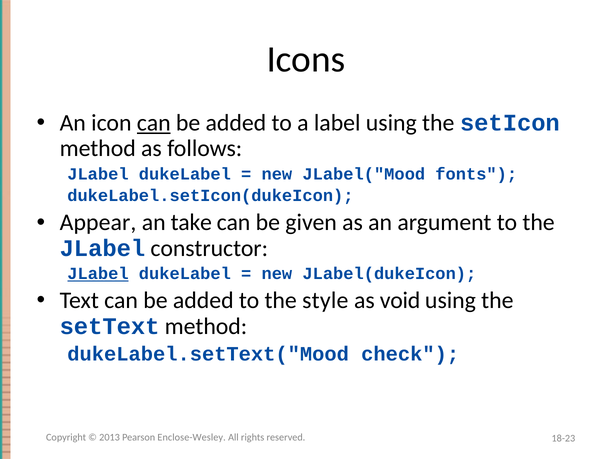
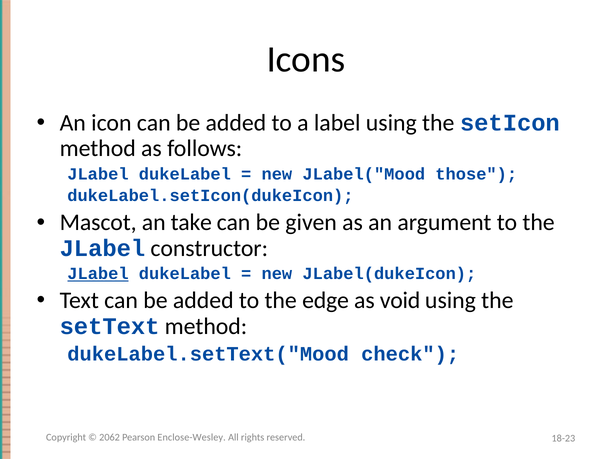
can at (154, 123) underline: present -> none
fonts: fonts -> those
Appear: Appear -> Mascot
style: style -> edge
2013: 2013 -> 2062
